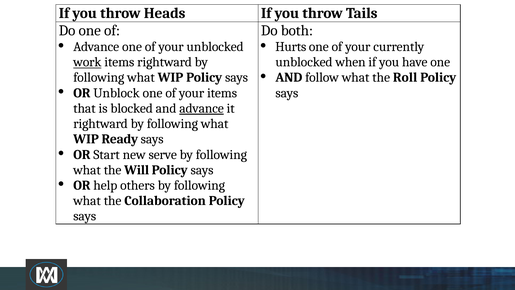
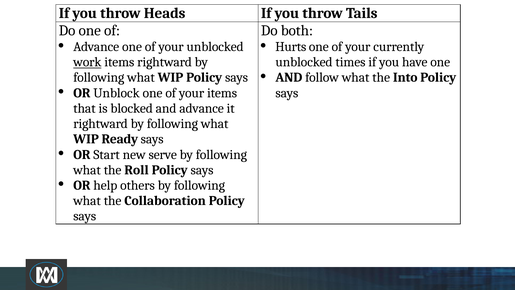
when: when -> times
Roll: Roll -> Into
advance at (202, 108) underline: present -> none
Will: Will -> Roll
